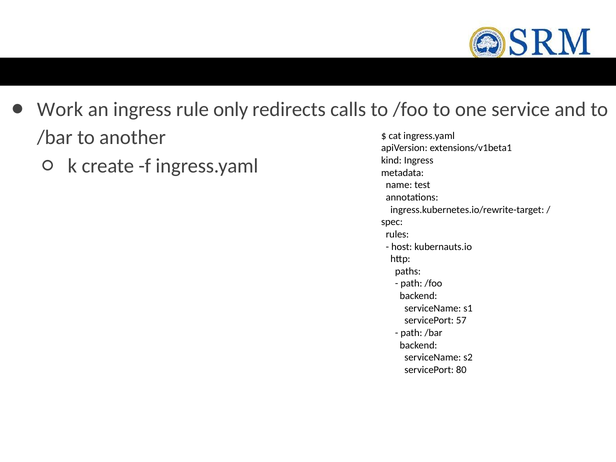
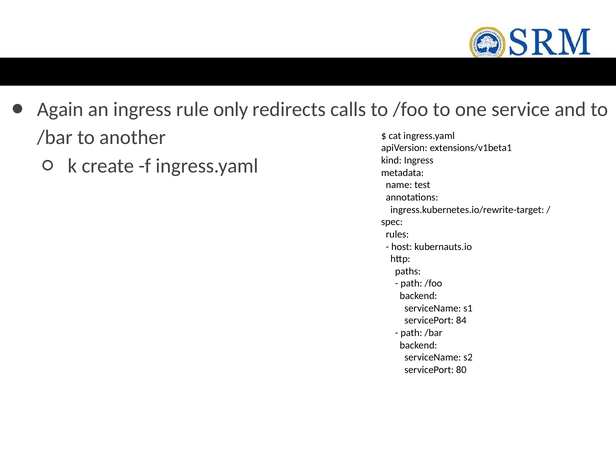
Work: Work -> Again
57: 57 -> 84
